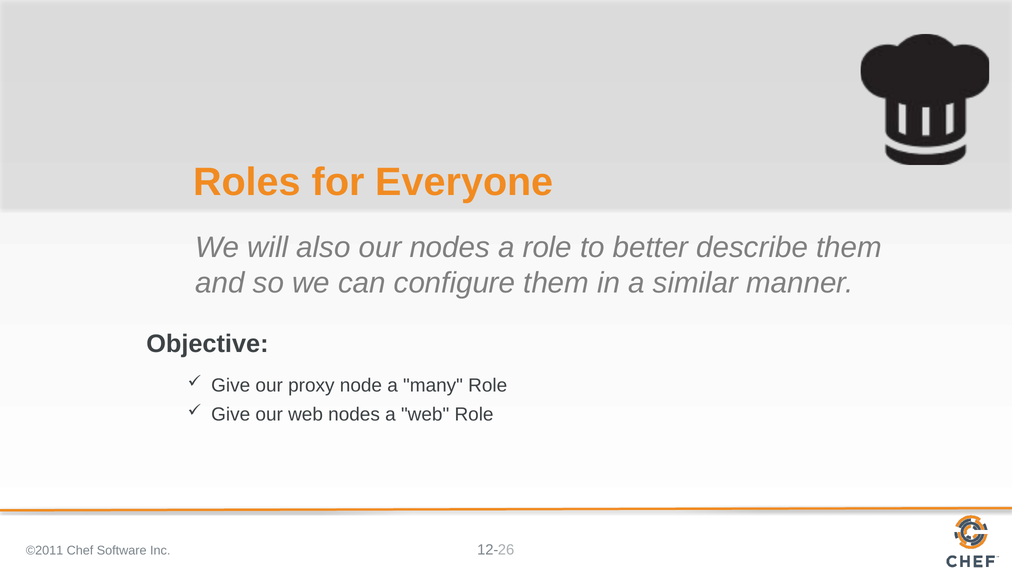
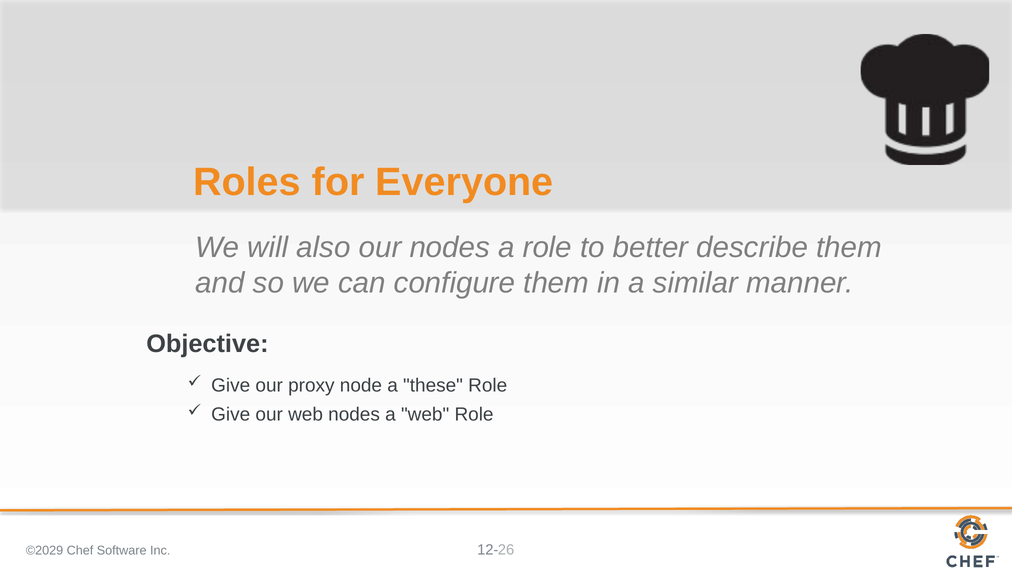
many: many -> these
©2011: ©2011 -> ©2029
